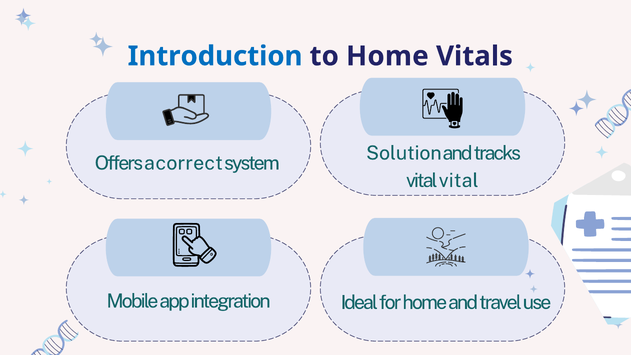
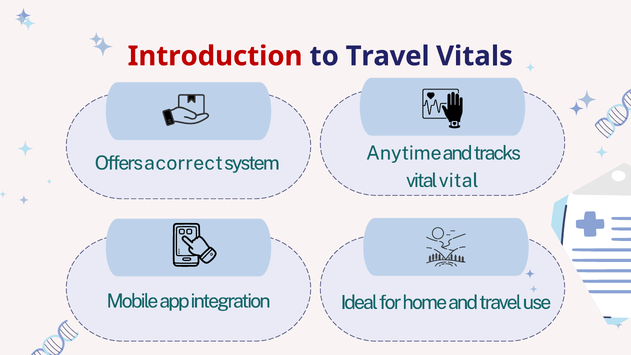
Introduction colour: blue -> red
to Home: Home -> Travel
Solution: Solution -> Anytime
